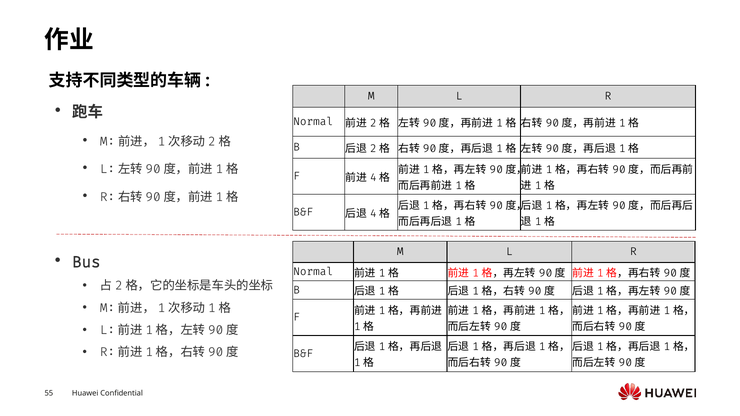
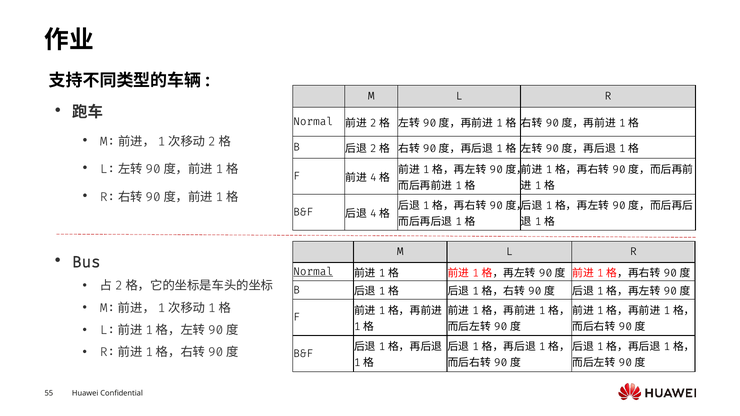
Normal at (313, 272) underline: none -> present
